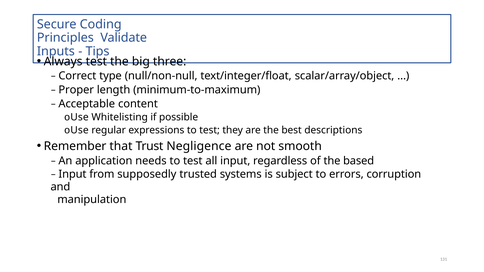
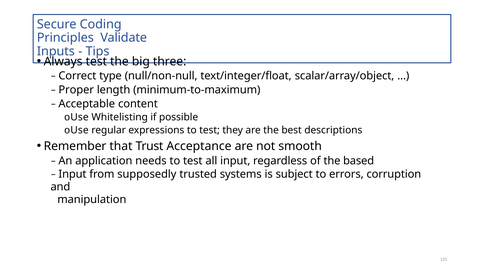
Negligence: Negligence -> Acceptance
